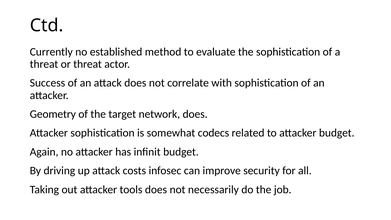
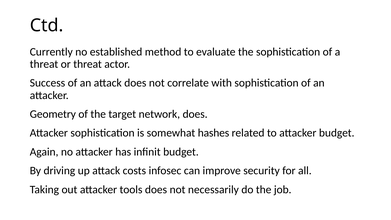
codecs: codecs -> hashes
